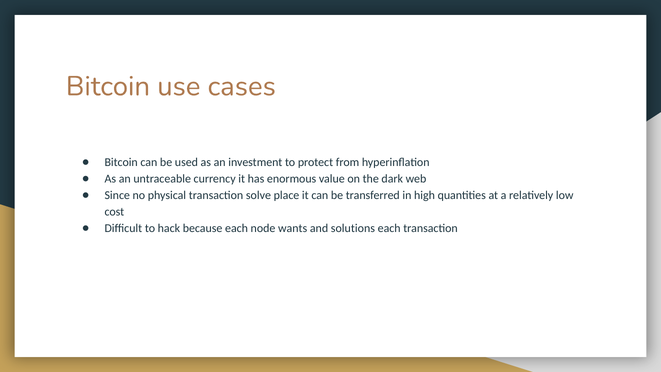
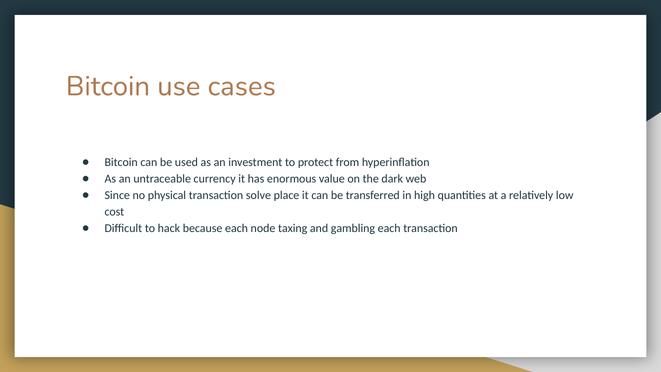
wants: wants -> taxing
solutions: solutions -> gambling
